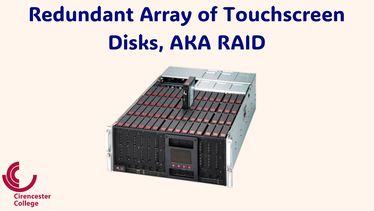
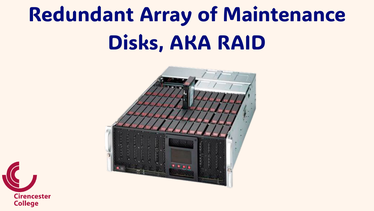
Touchscreen: Touchscreen -> Maintenance
